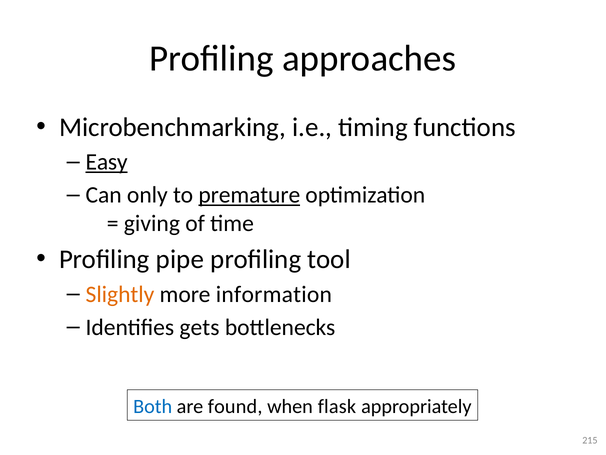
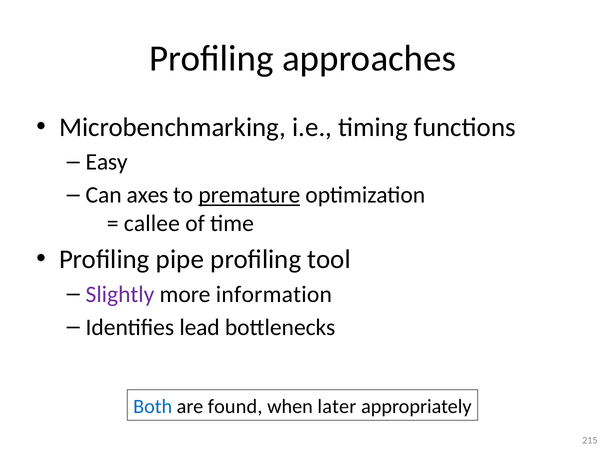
Easy underline: present -> none
only: only -> axes
giving: giving -> callee
Slightly colour: orange -> purple
gets: gets -> lead
flask: flask -> later
